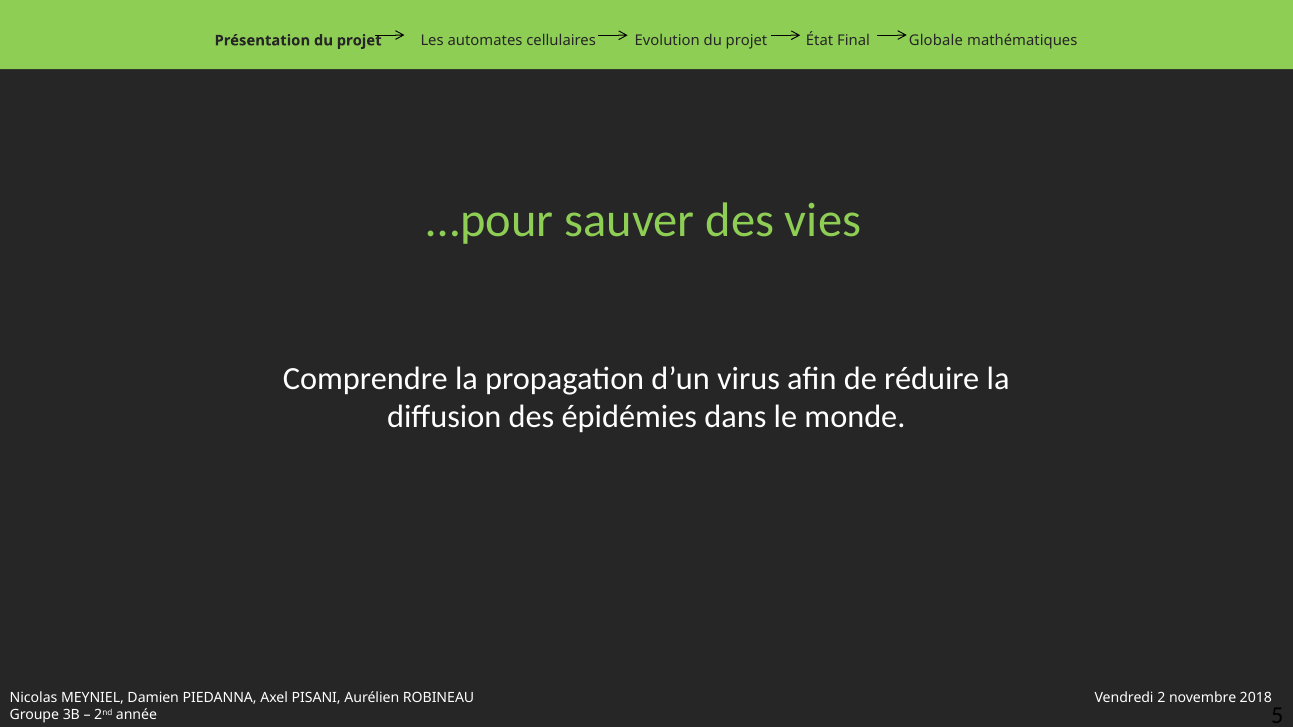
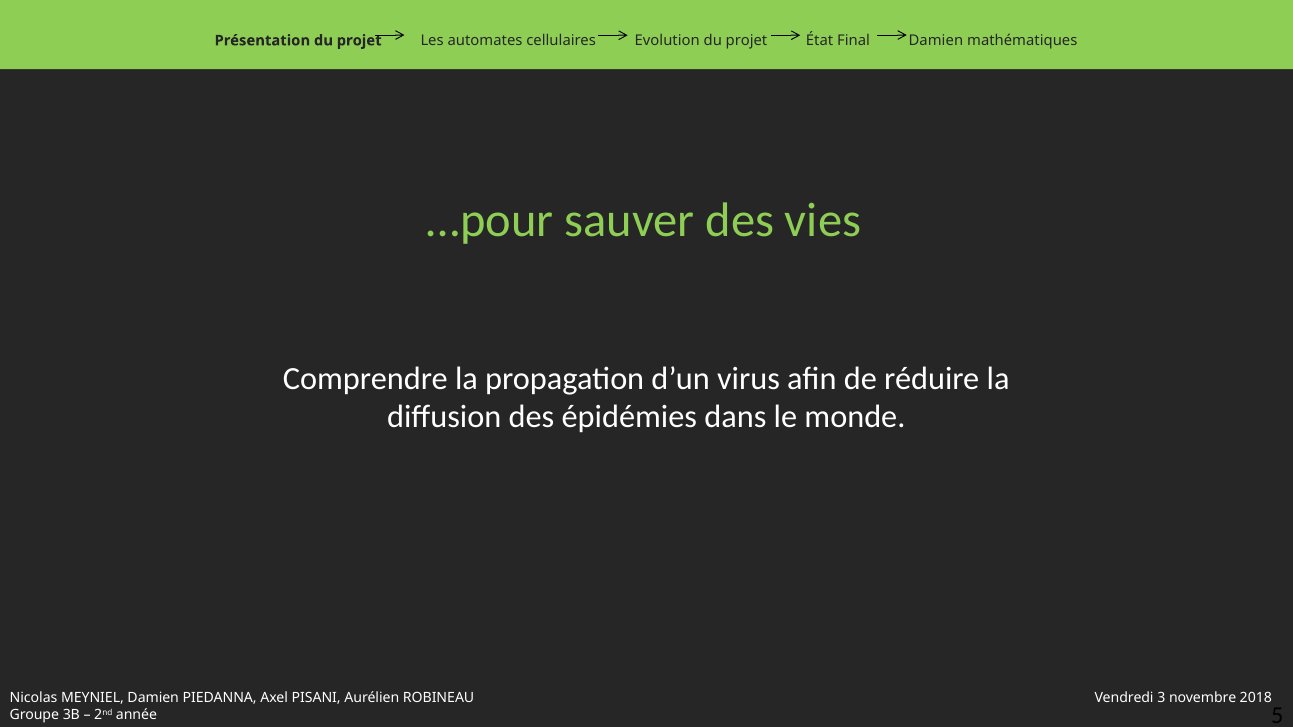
Final Globale: Globale -> Damien
2: 2 -> 3
